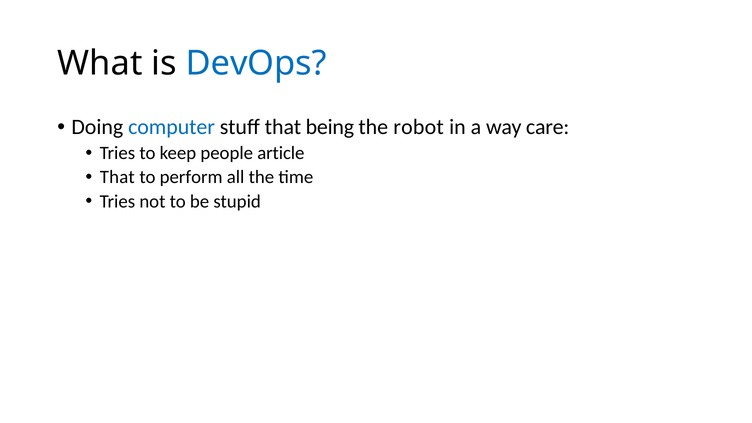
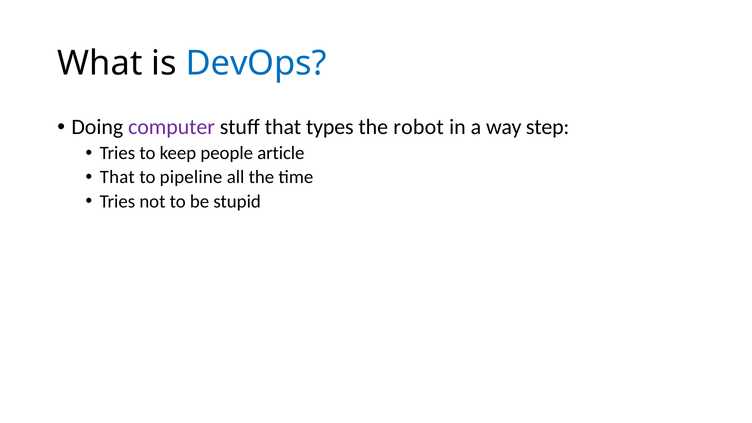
computer colour: blue -> purple
being: being -> types
care: care -> step
perform: perform -> pipeline
